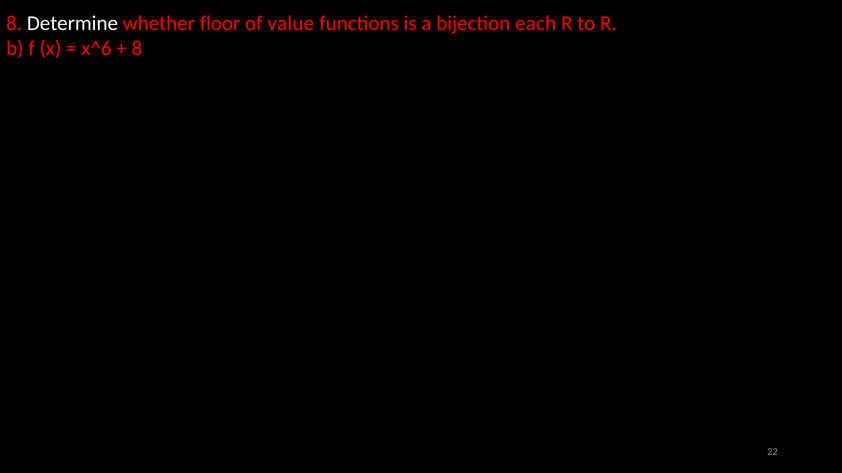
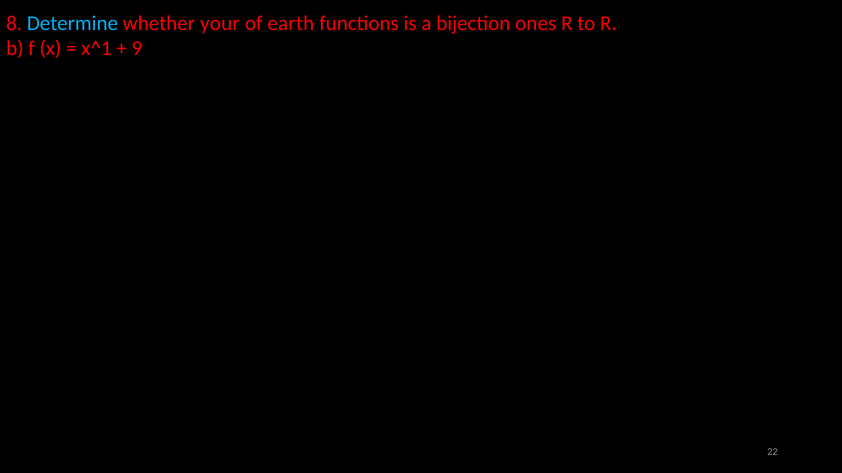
Determine colour: white -> light blue
floor: floor -> your
value: value -> earth
each: each -> ones
x^6: x^6 -> x^1
8 at (137, 49): 8 -> 9
